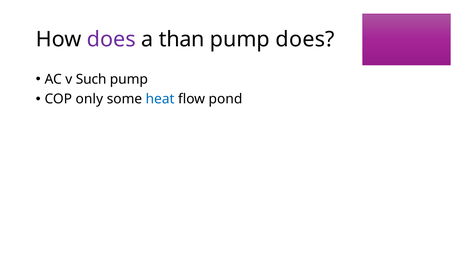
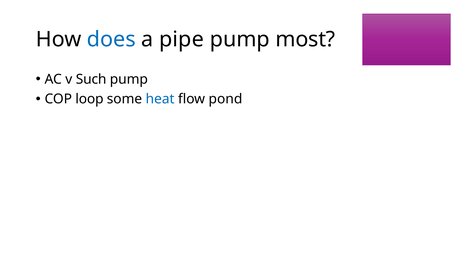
does at (111, 39) colour: purple -> blue
than: than -> pipe
pump does: does -> most
only: only -> loop
